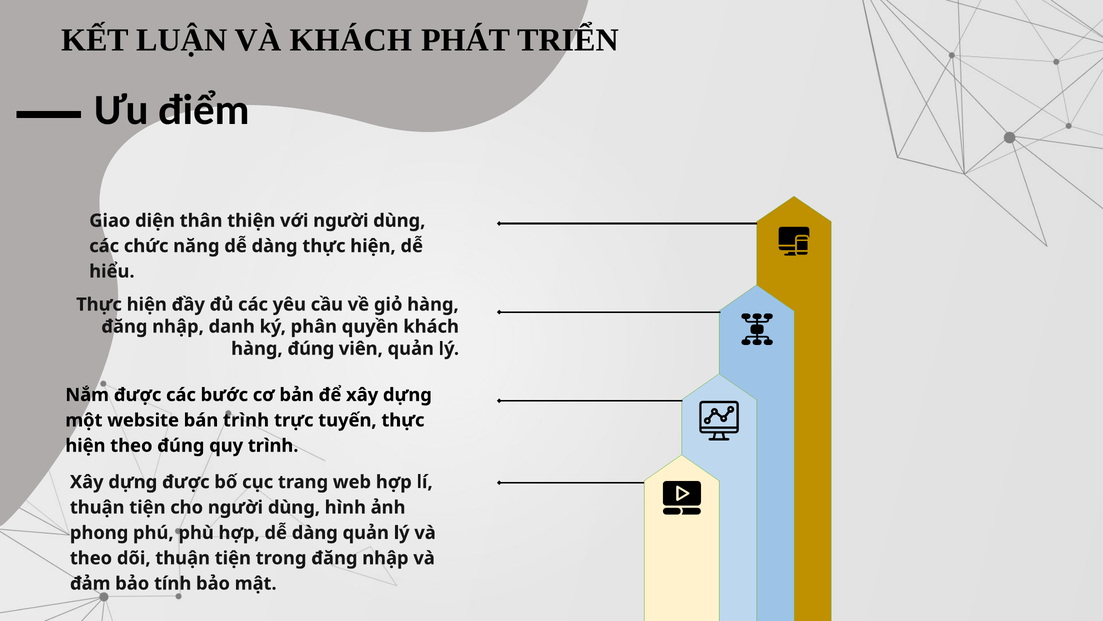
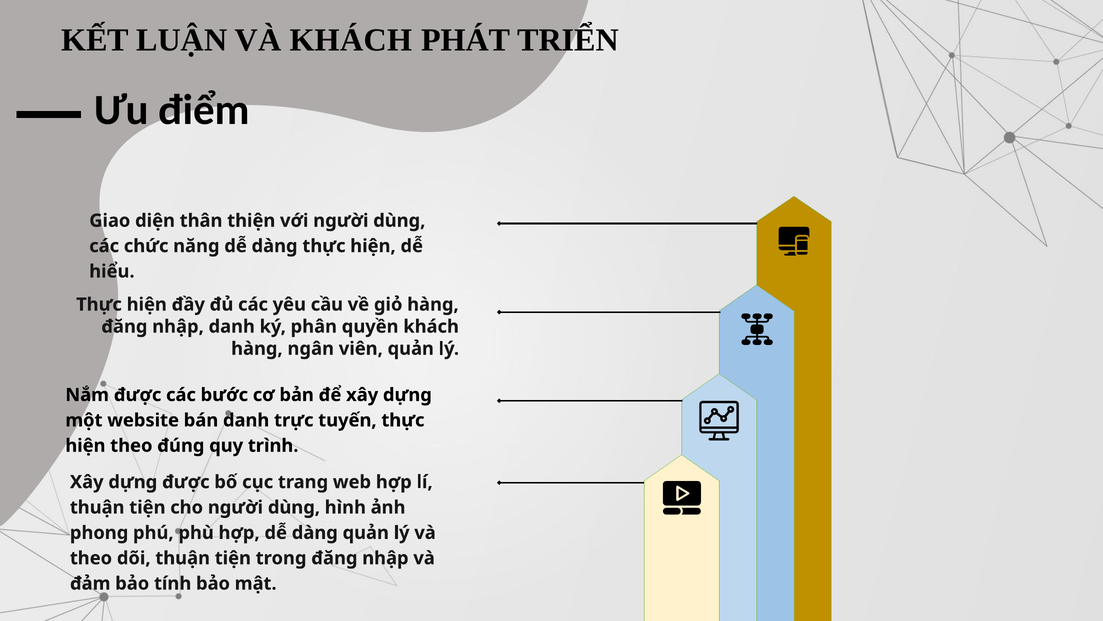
hàng đúng: đúng -> ngân
bán trình: trình -> danh
